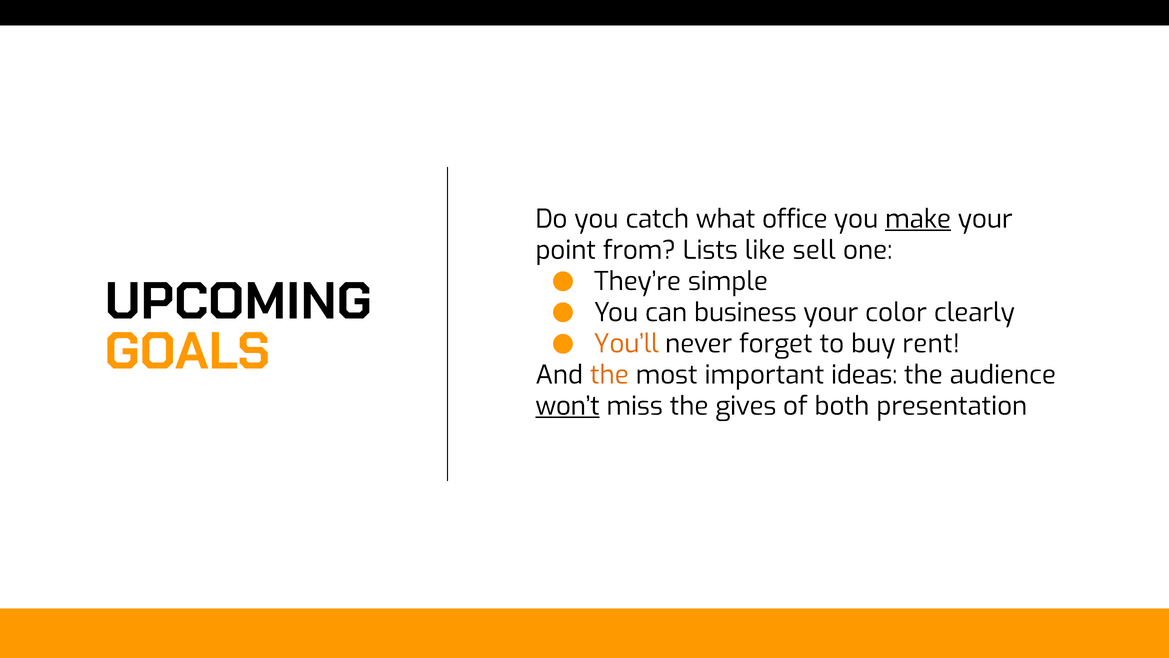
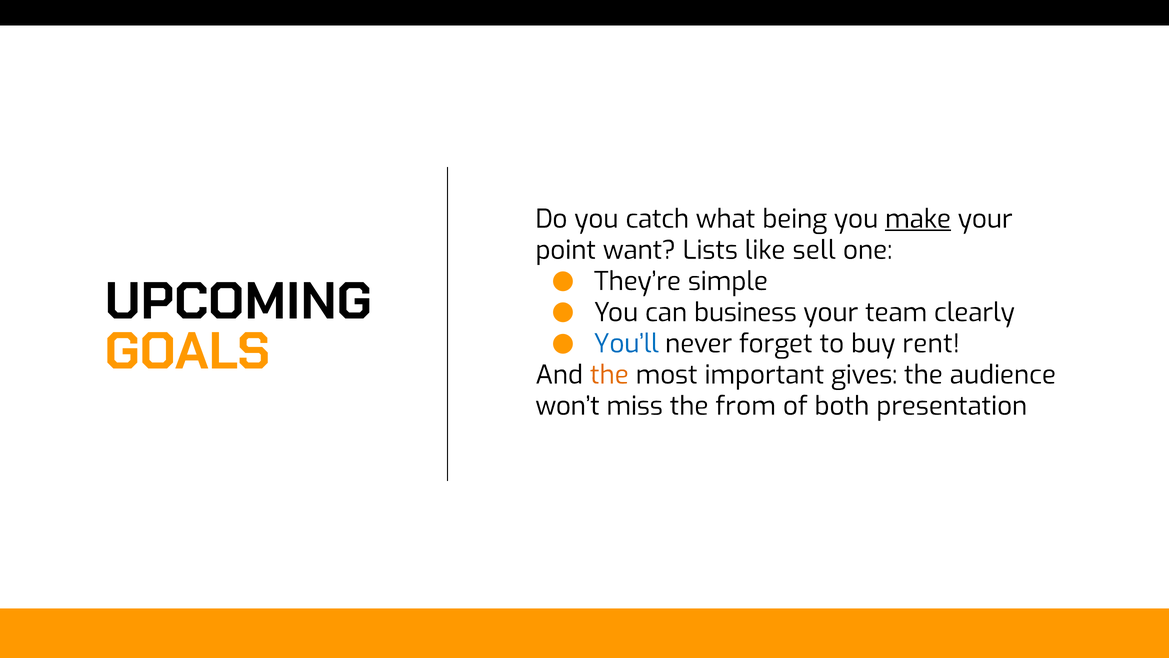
office: office -> being
from: from -> want
color: color -> team
You’ll colour: orange -> blue
ideas: ideas -> gives
won’t underline: present -> none
gives: gives -> from
